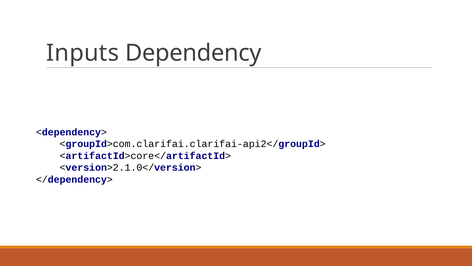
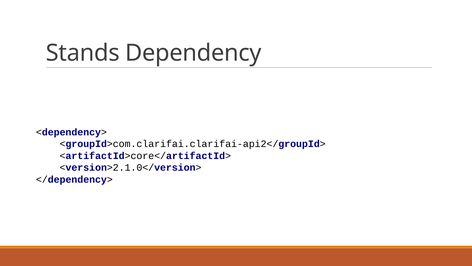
Inputs: Inputs -> Stands
